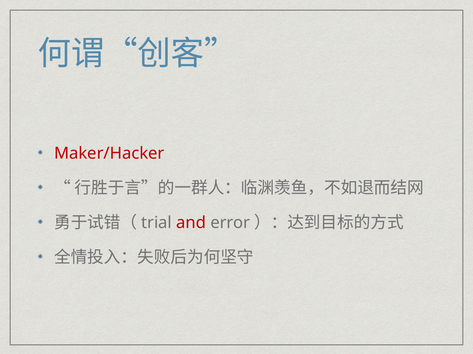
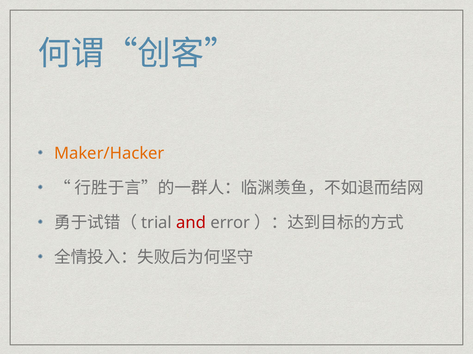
Maker/Hacker colour: red -> orange
